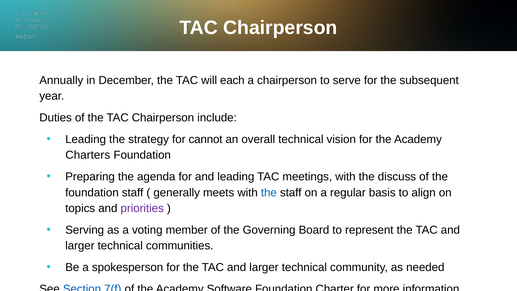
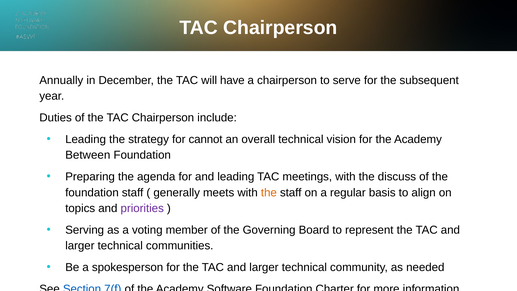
each: each -> have
Charters: Charters -> Between
the at (269, 192) colour: blue -> orange
